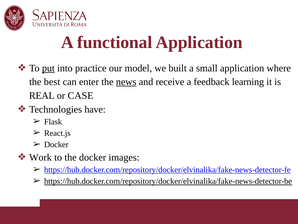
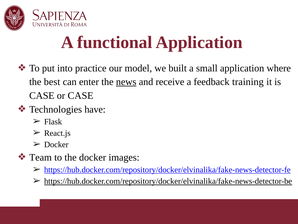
put underline: present -> none
learning: learning -> training
REAL at (42, 95): REAL -> CASE
Work: Work -> Team
